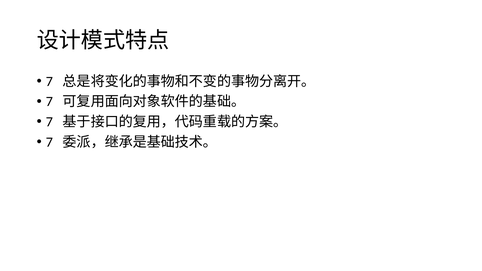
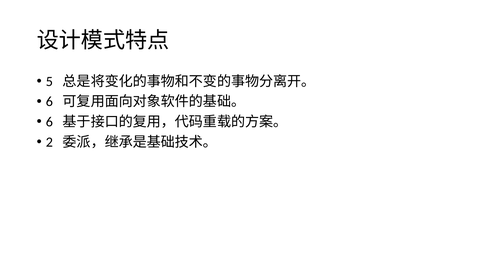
7 at (49, 81): 7 -> 5
7 at (49, 102): 7 -> 6
7 at (49, 122): 7 -> 6
7 at (49, 142): 7 -> 2
